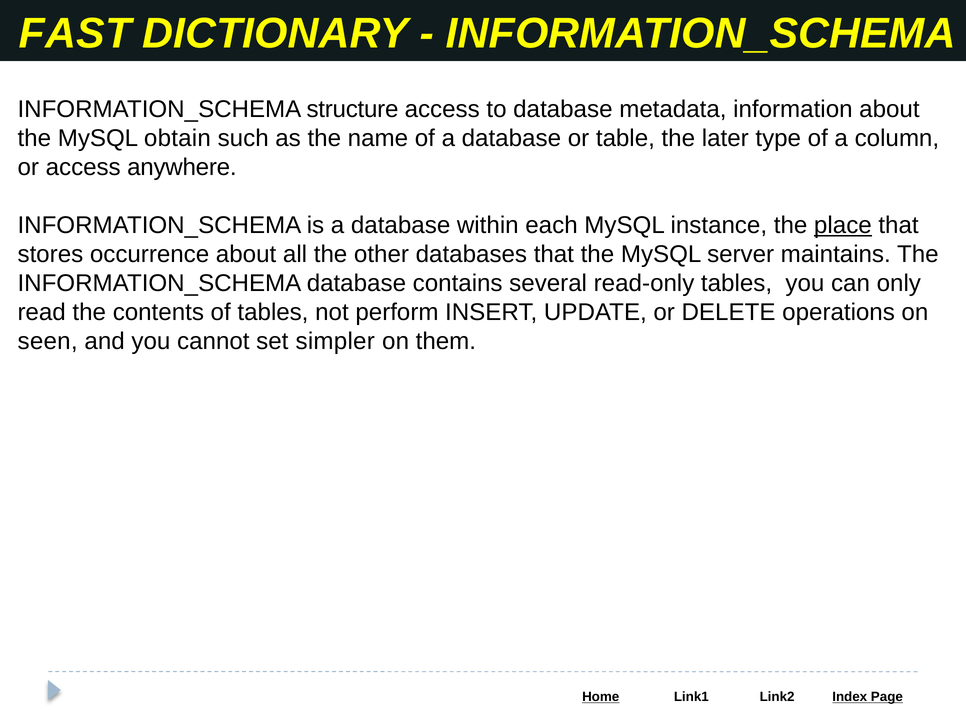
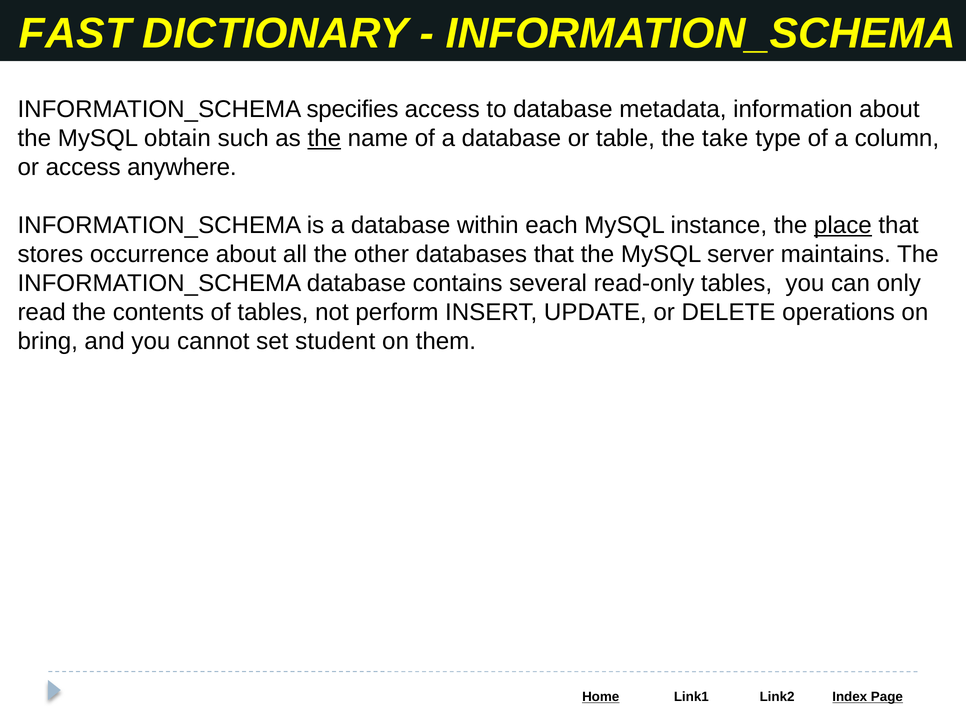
structure: structure -> specifies
the at (324, 138) underline: none -> present
later: later -> take
seen: seen -> bring
simpler: simpler -> student
